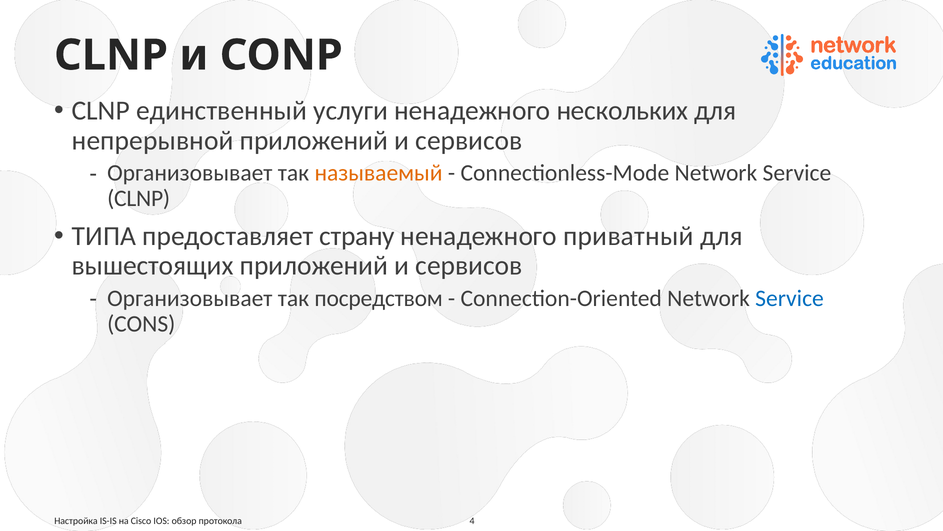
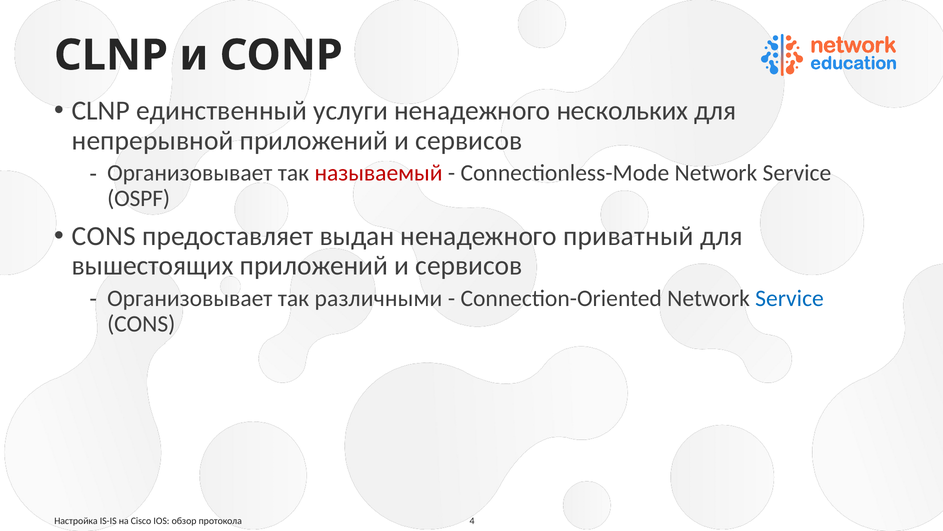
называемый colour: orange -> red
CLNP at (139, 198): CLNP -> OSPF
ТИПА at (104, 236): ТИПА -> CONS
страну: страну -> выдан
посредством: посредством -> различными
